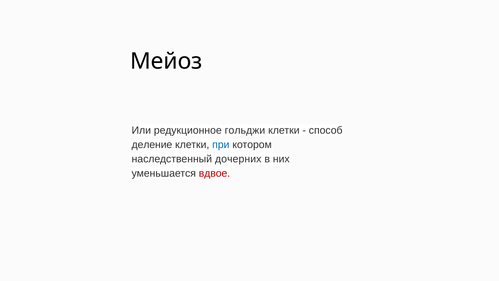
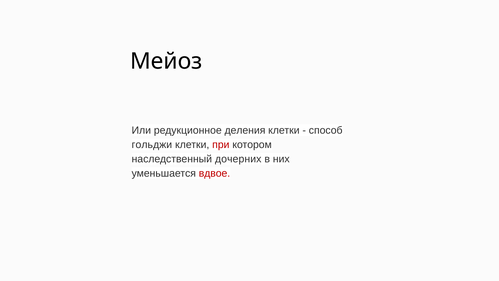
гольджи: гольджи -> деления
деление: деление -> гольджи
при colour: blue -> red
